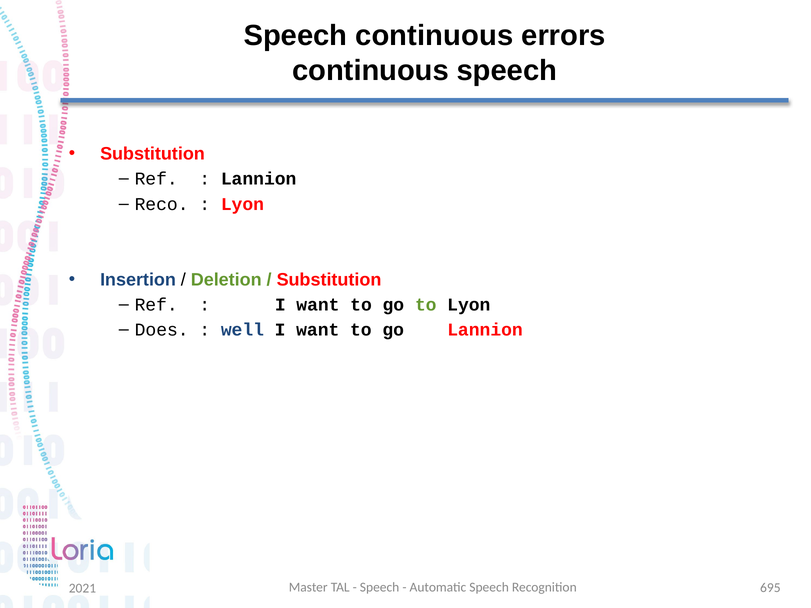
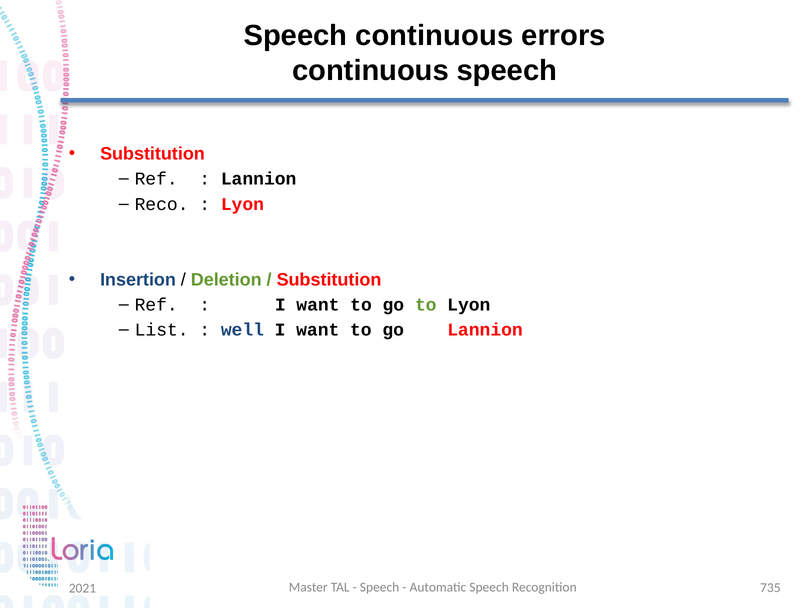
Does: Does -> List
695: 695 -> 735
